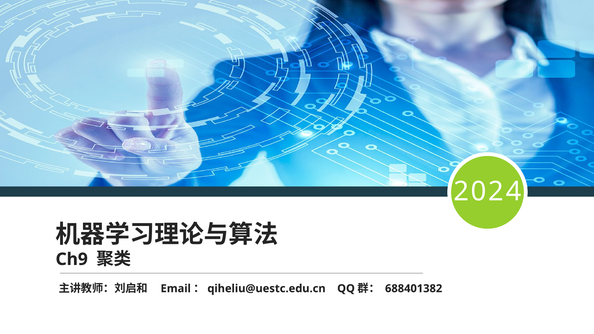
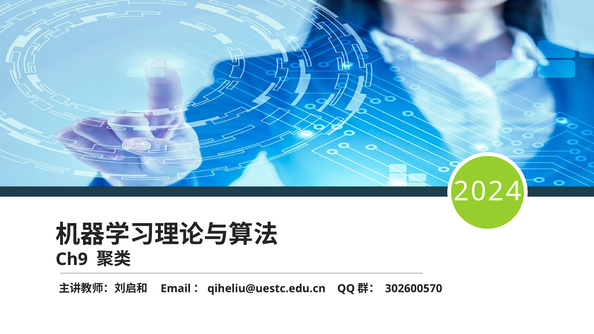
688401382: 688401382 -> 302600570
